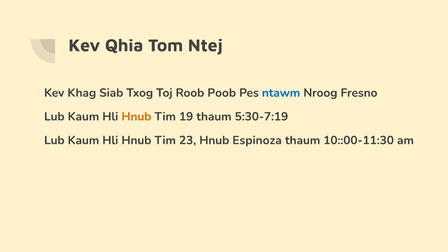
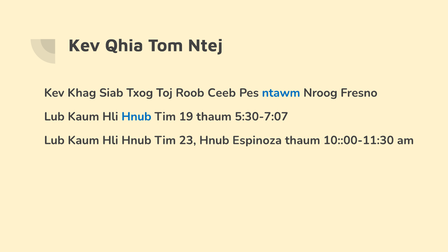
Poob: Poob -> Ceeb
Hnub at (136, 117) colour: orange -> blue
5:30-7:19: 5:30-7:19 -> 5:30-7:07
